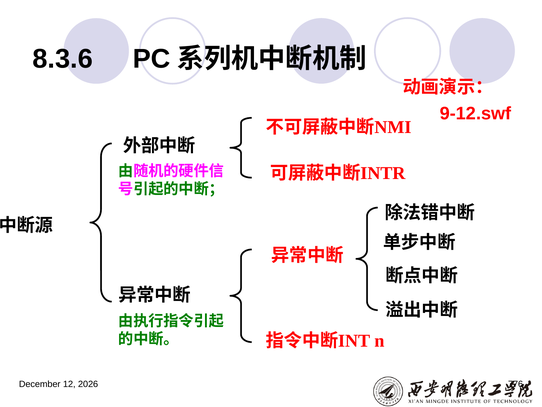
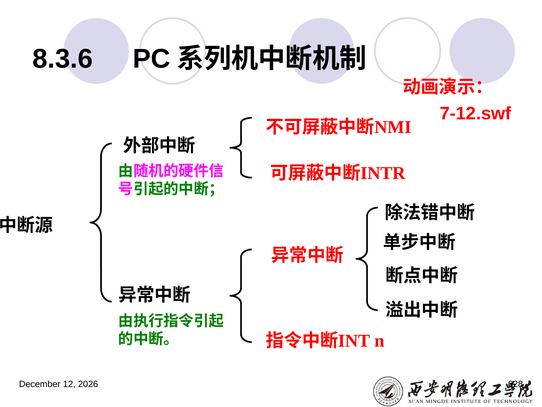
9-12.swf: 9-12.swf -> 7-12.swf
776: 776 -> 628
